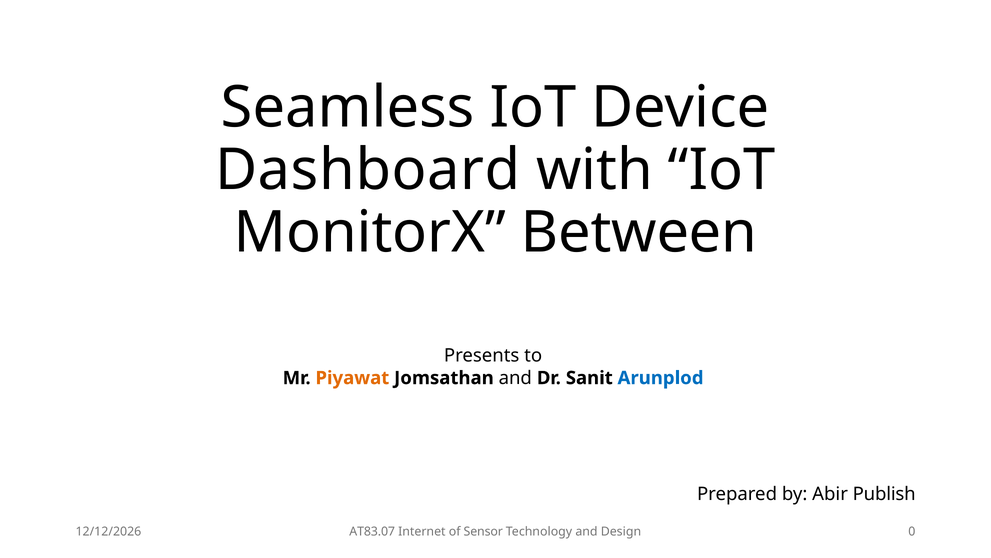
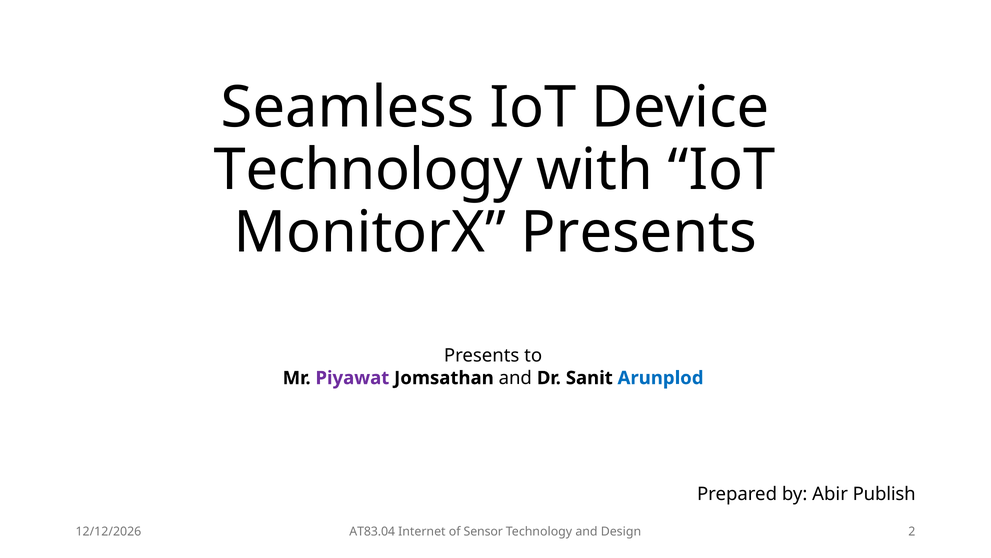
Dashboard at (368, 170): Dashboard -> Technology
MonitorX Between: Between -> Presents
Piyawat colour: orange -> purple
AT83.07: AT83.07 -> AT83.04
0: 0 -> 2
